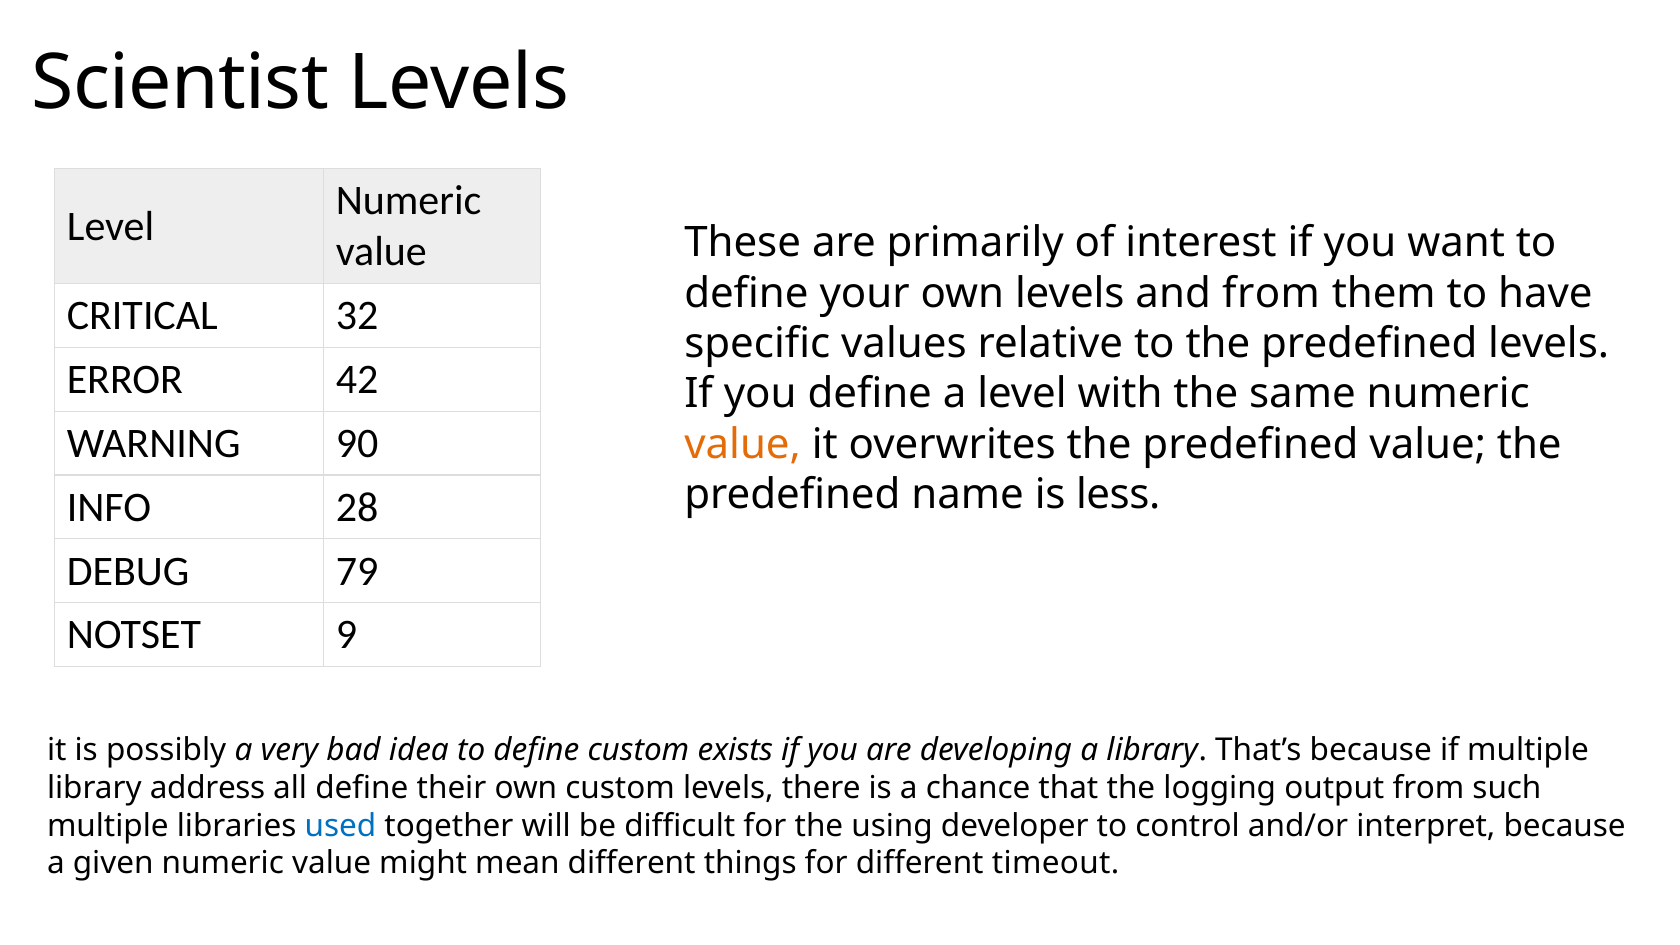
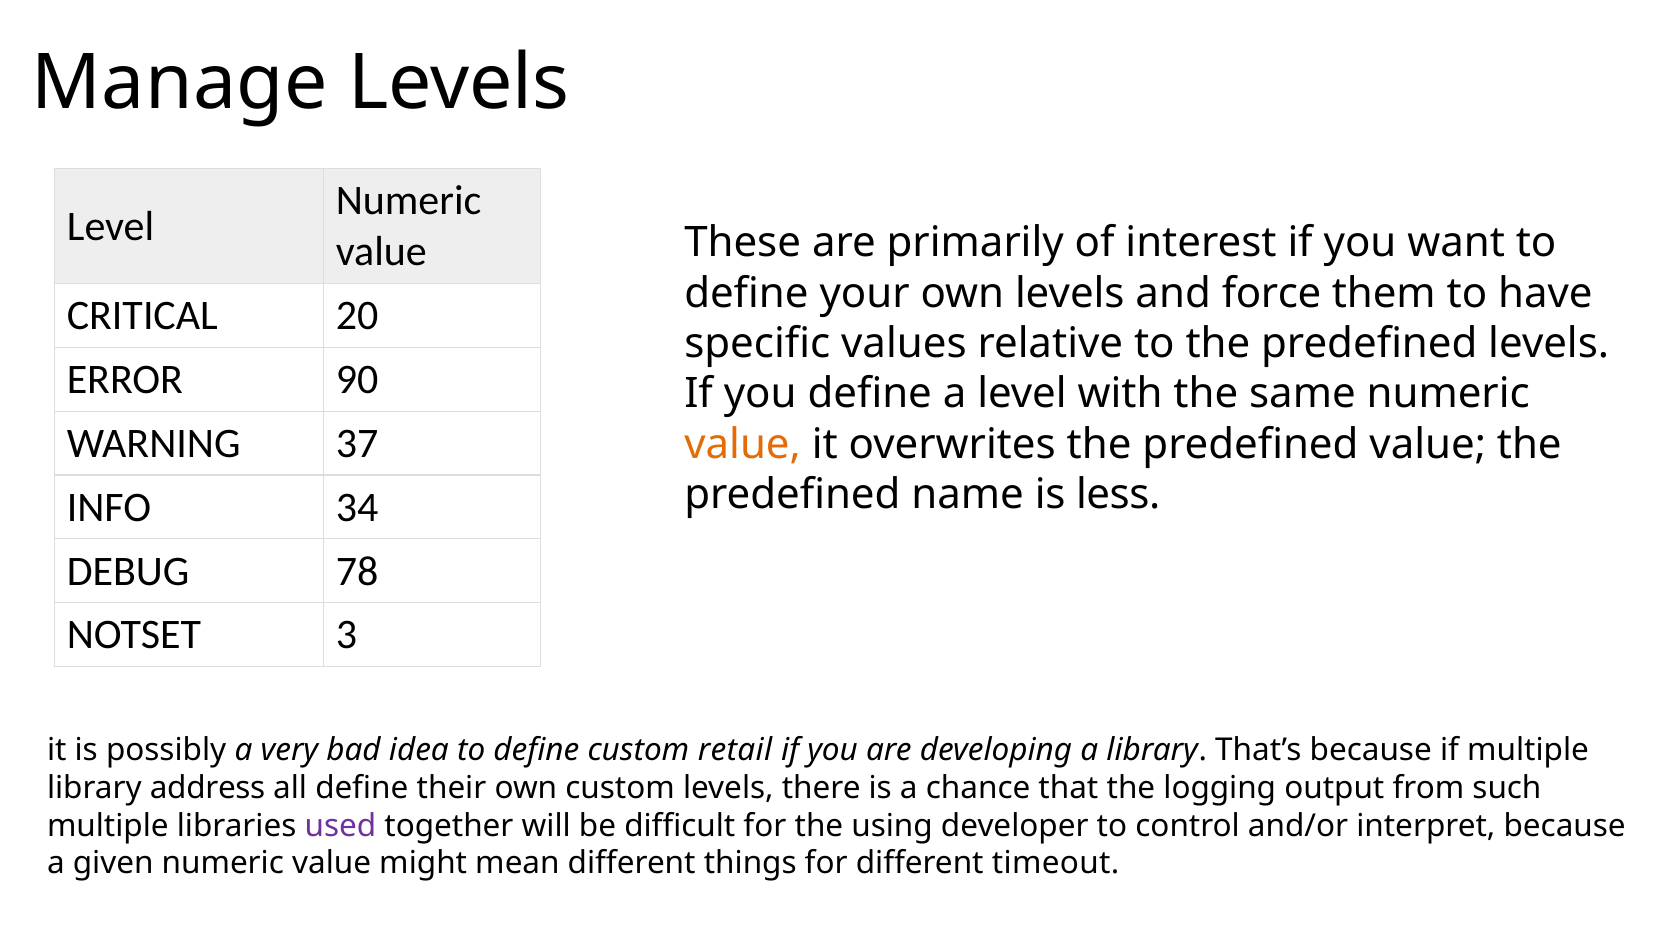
Scientist: Scientist -> Manage
and from: from -> force
32: 32 -> 20
42: 42 -> 90
90: 90 -> 37
28: 28 -> 34
79: 79 -> 78
9: 9 -> 3
exists: exists -> retail
used colour: blue -> purple
